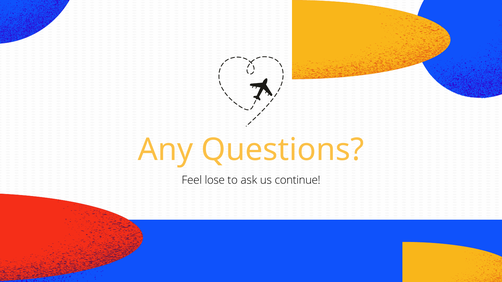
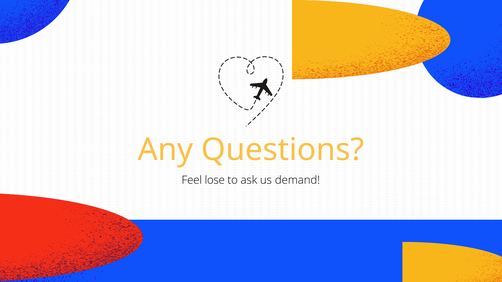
continue: continue -> demand
